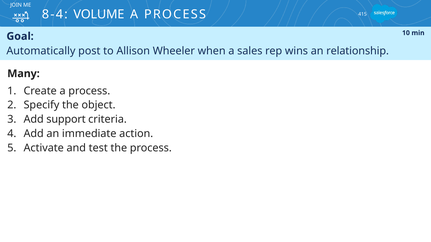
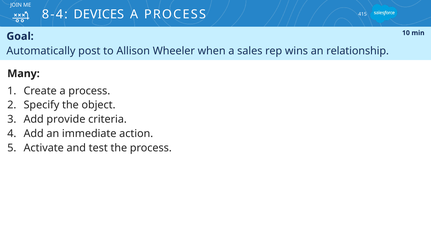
VOLUME: VOLUME -> DEVICES
support: support -> provide
